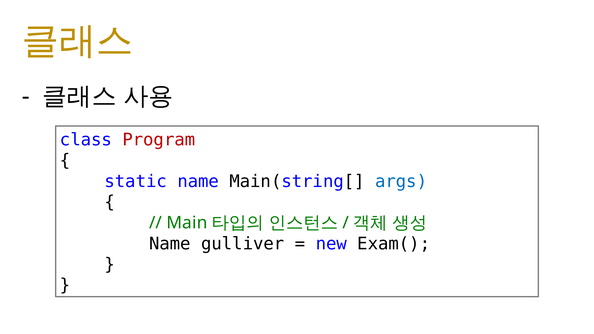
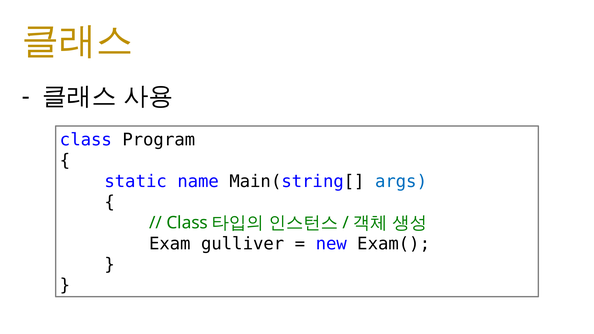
Program colour: red -> black
Main at (187, 223): Main -> Class
Name at (170, 244): Name -> Exam
